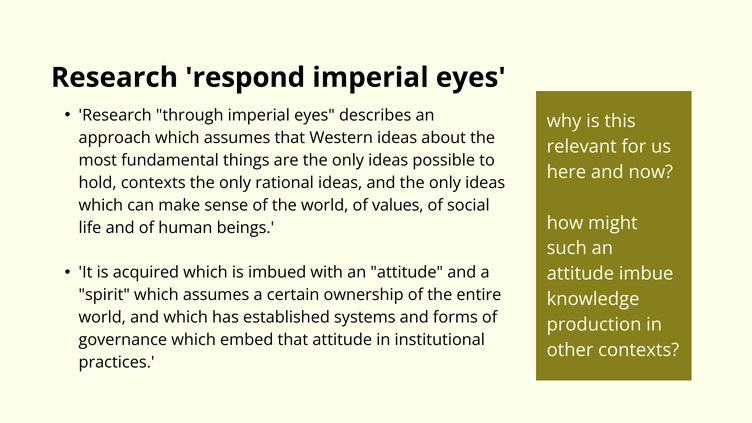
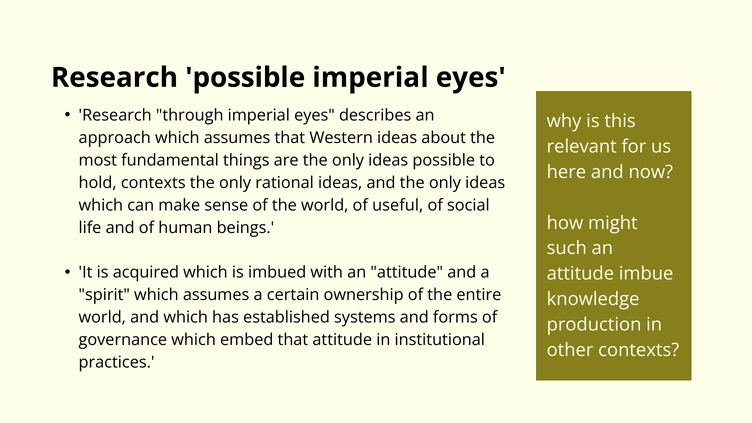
Research respond: respond -> possible
values: values -> useful
